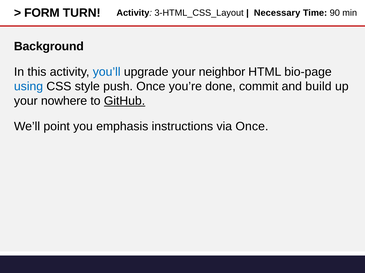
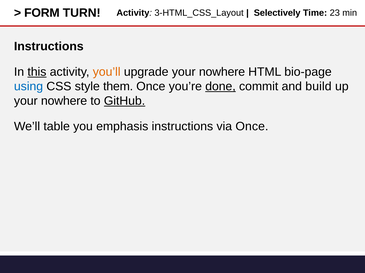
Necessary: Necessary -> Selectively
90: 90 -> 23
Background at (49, 46): Background -> Instructions
this underline: none -> present
you’ll colour: blue -> orange
upgrade your neighbor: neighbor -> nowhere
push: push -> them
done underline: none -> present
point: point -> table
